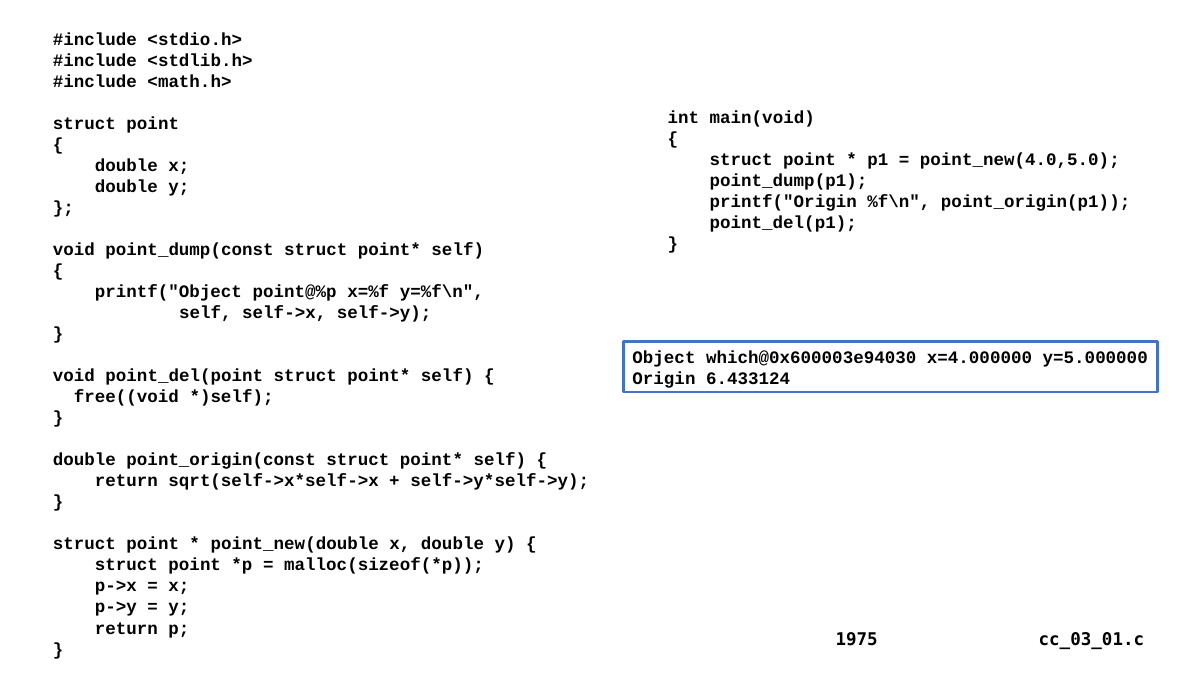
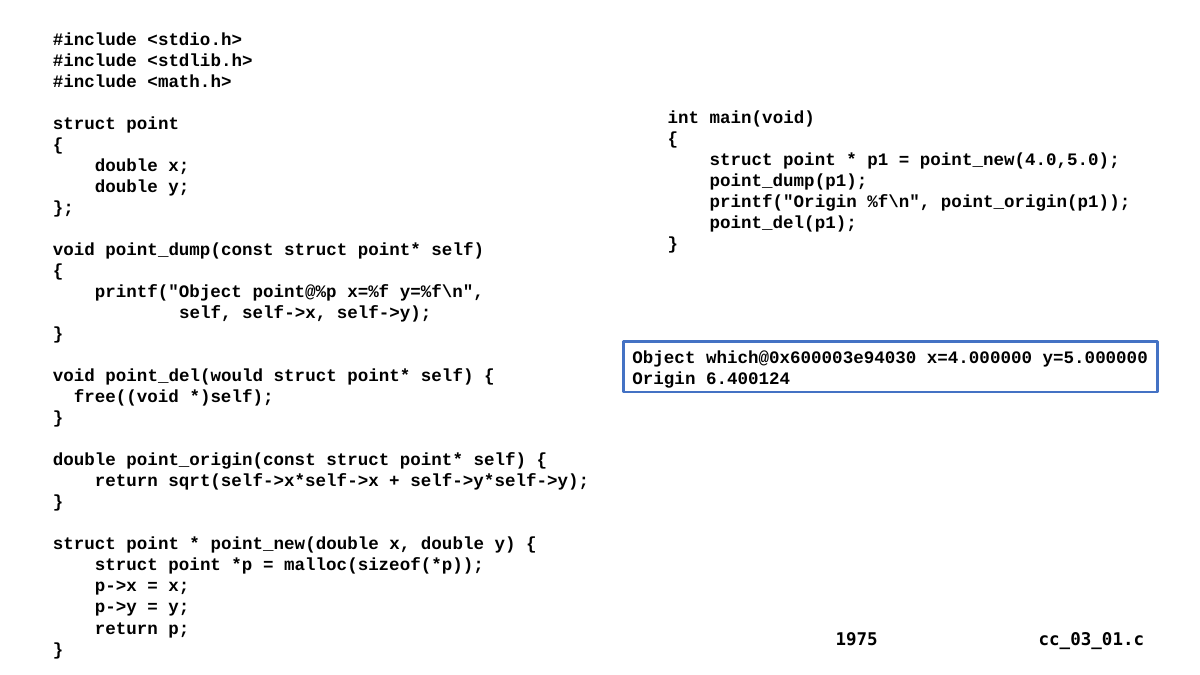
point_del(point: point_del(point -> point_del(would
6.433124: 6.433124 -> 6.400124
